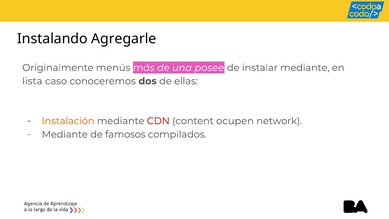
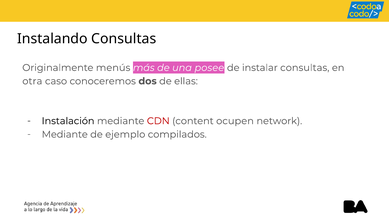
Instalando Agregarle: Agregarle -> Consultas
instalar mediante: mediante -> consultas
lista: lista -> otra
Instalación colour: orange -> black
famosos: famosos -> ejemplo
